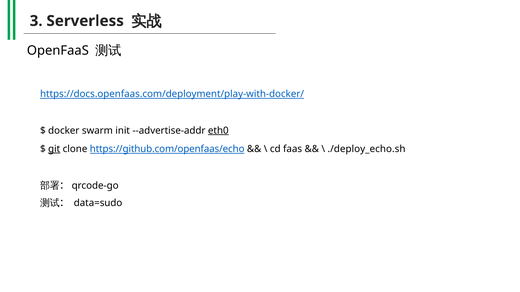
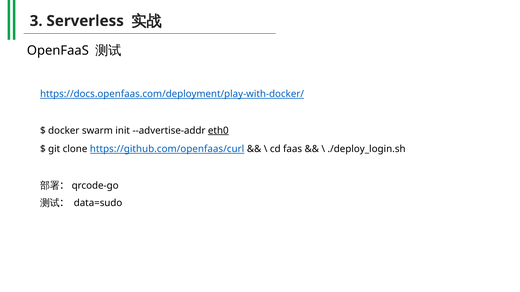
git underline: present -> none
https://github.com/openfaas/echo: https://github.com/openfaas/echo -> https://github.com/openfaas/curl
./deploy_echo.sh: ./deploy_echo.sh -> ./deploy_login.sh
